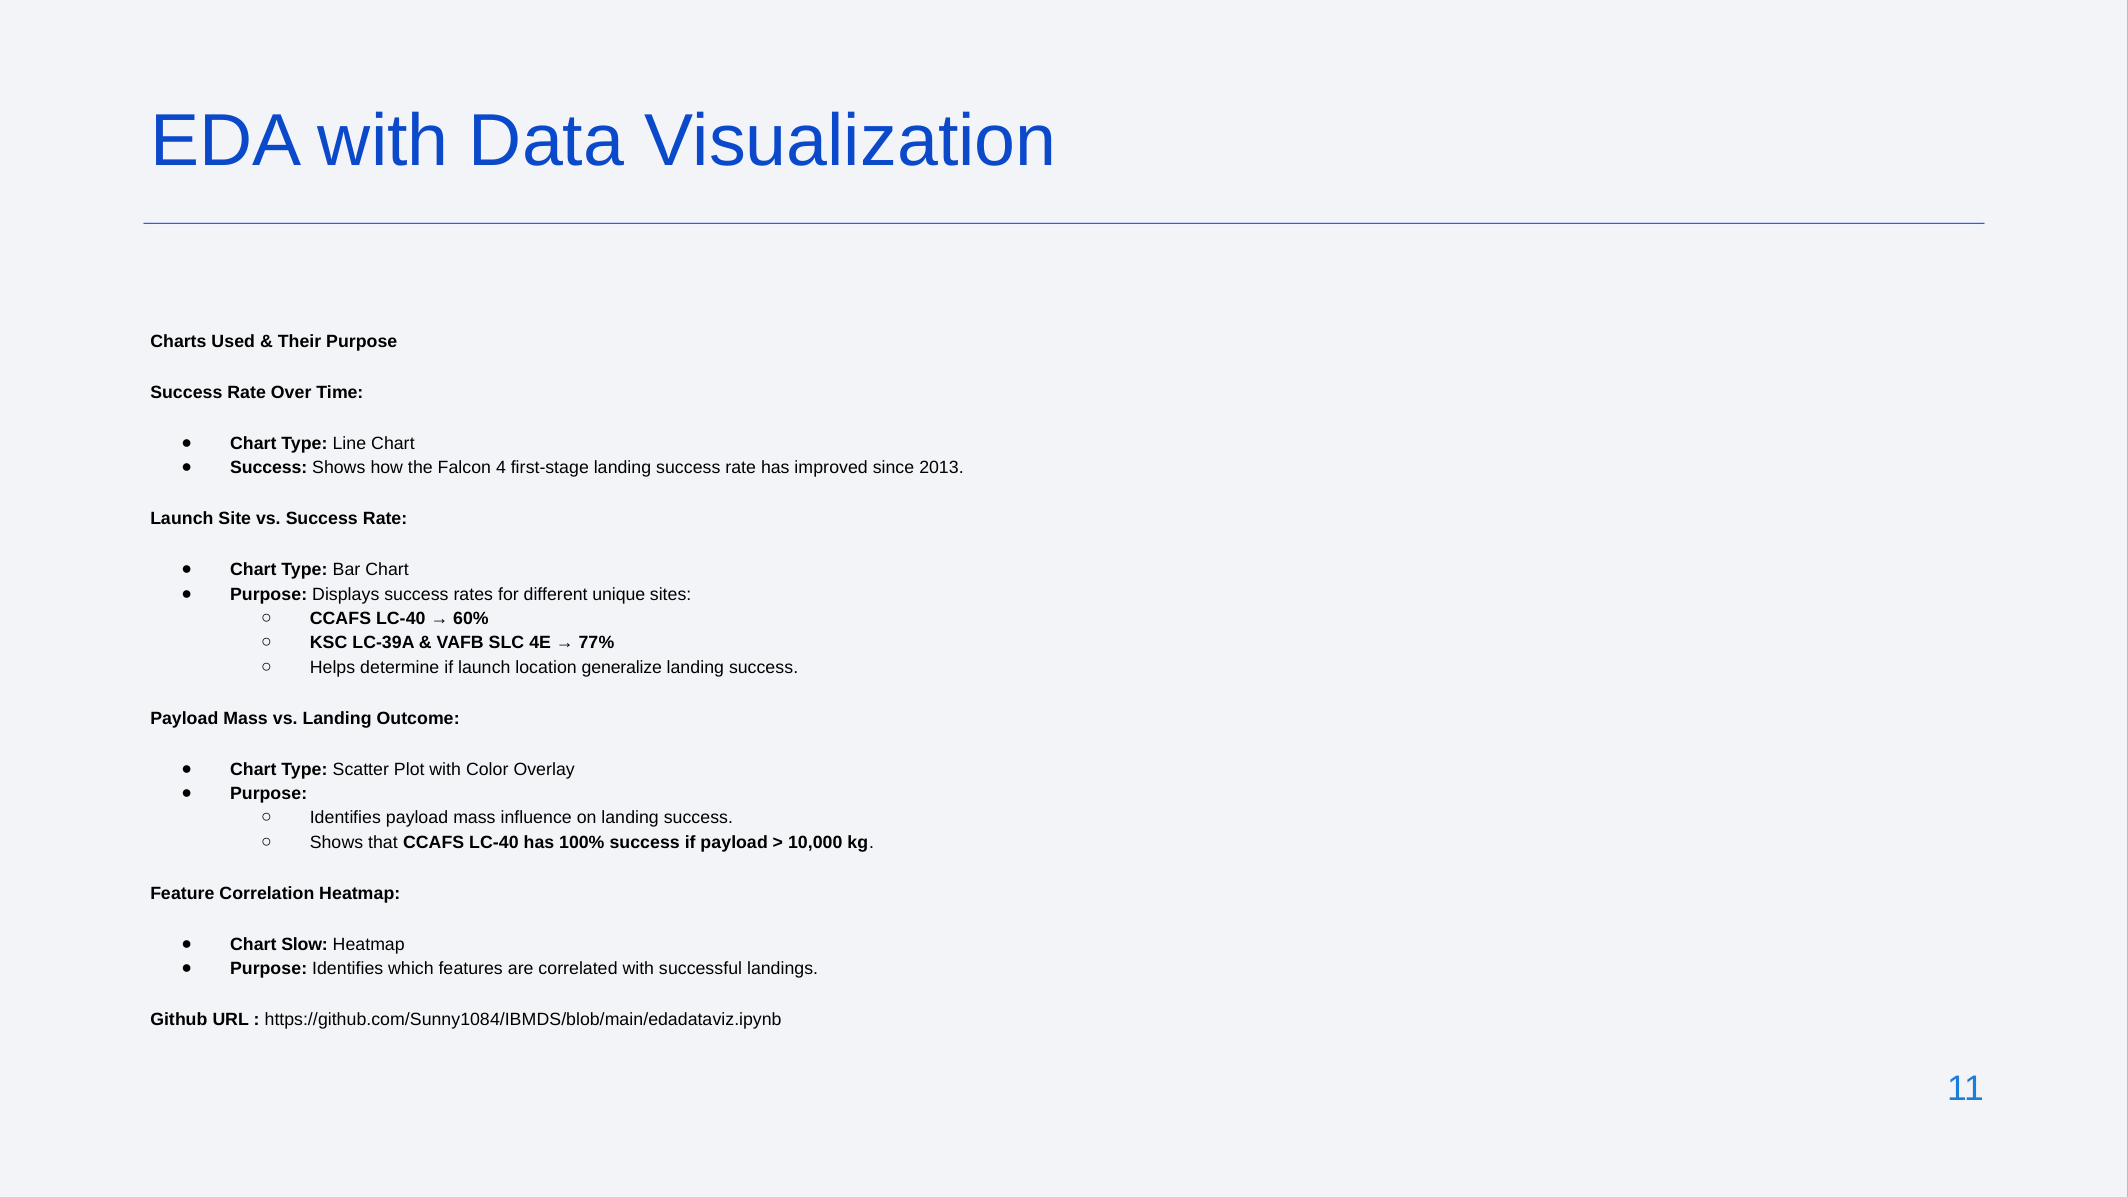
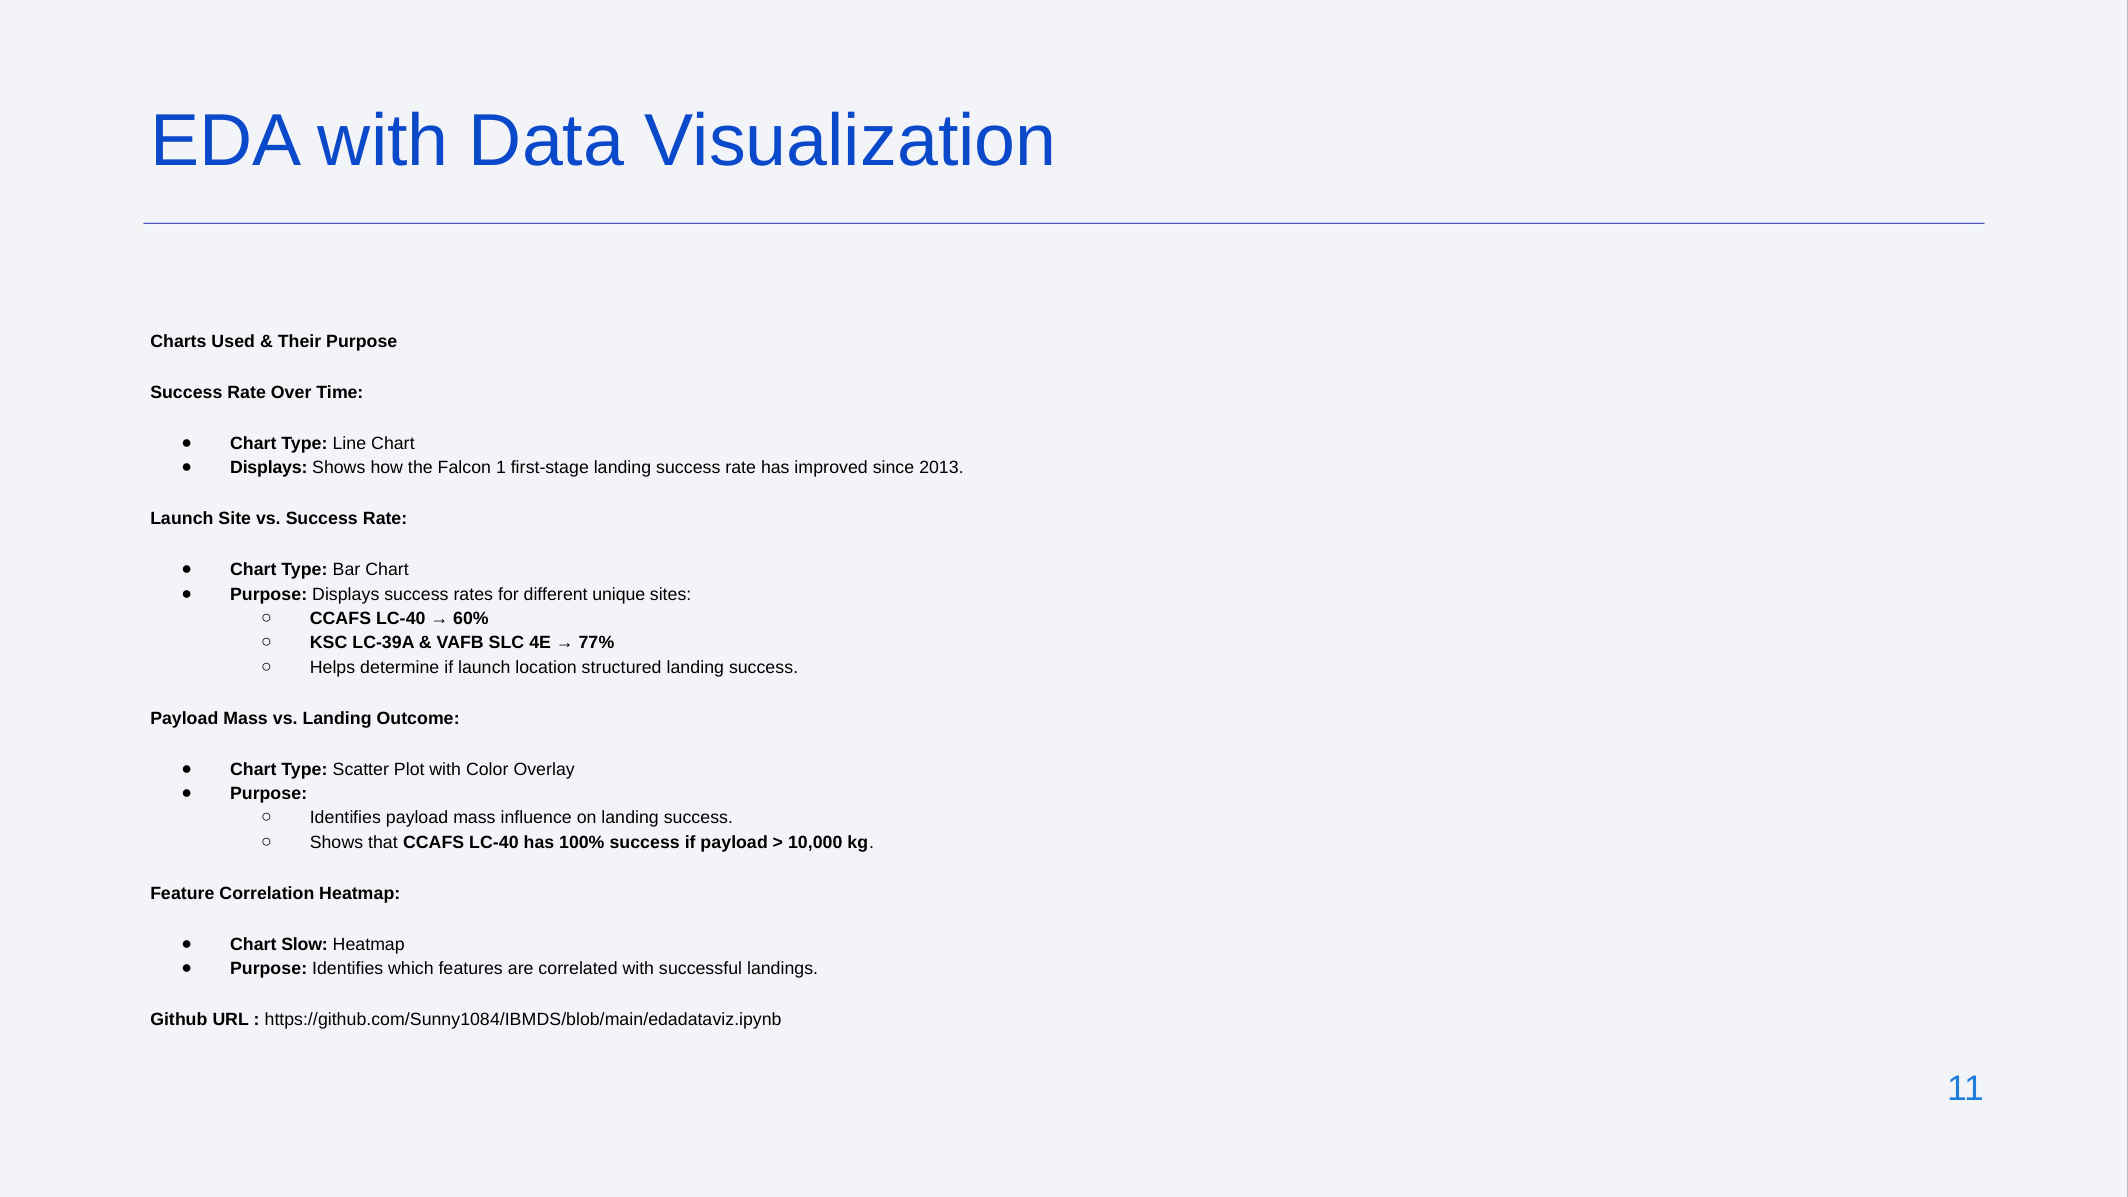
Success at (269, 468): Success -> Displays
4: 4 -> 1
generalize: generalize -> structured
